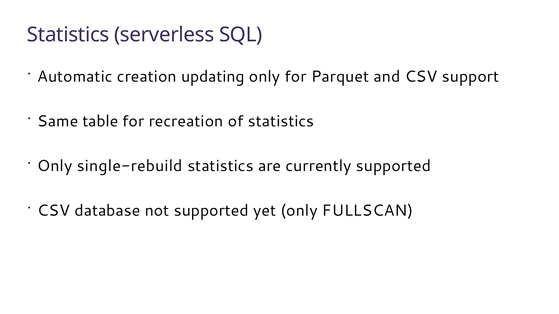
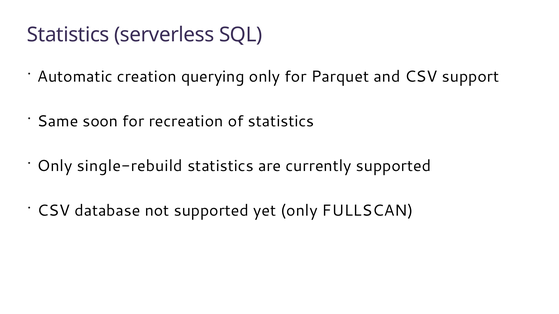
updating: updating -> querying
table: table -> soon
